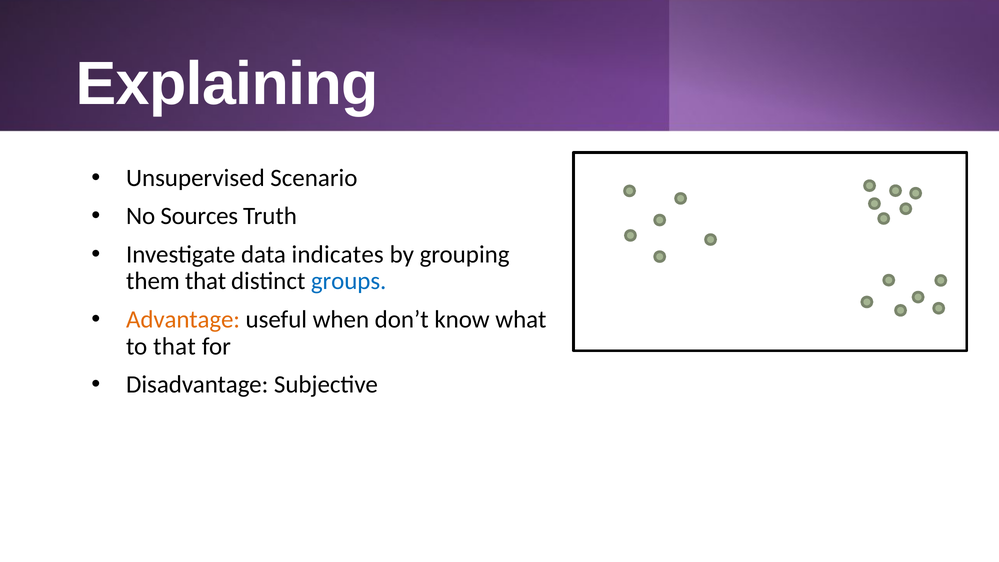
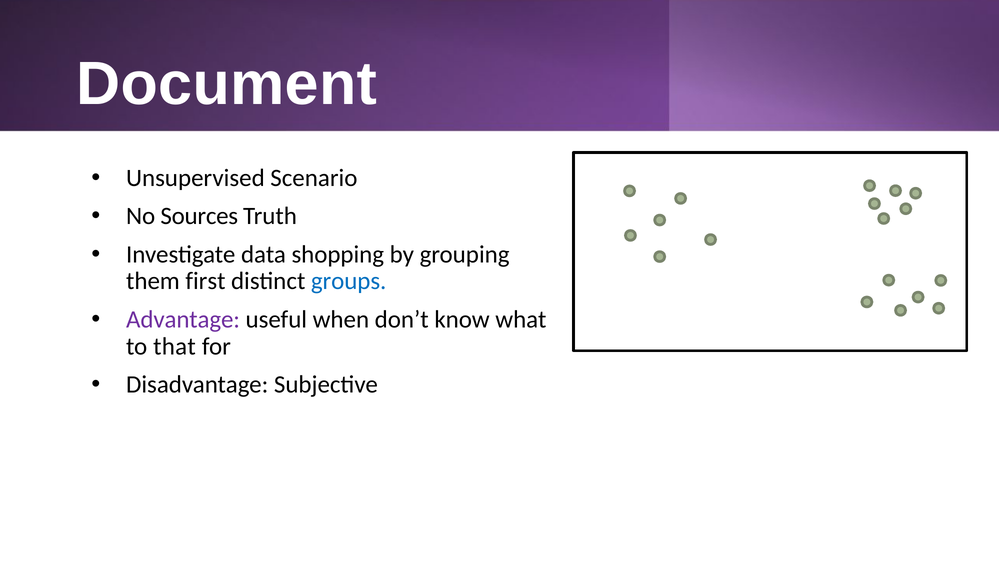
Explaining: Explaining -> Document
indicates: indicates -> shopping
them that: that -> first
Advantage colour: orange -> purple
